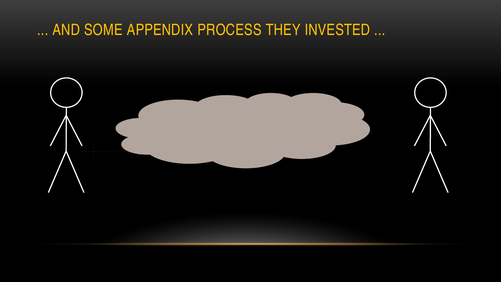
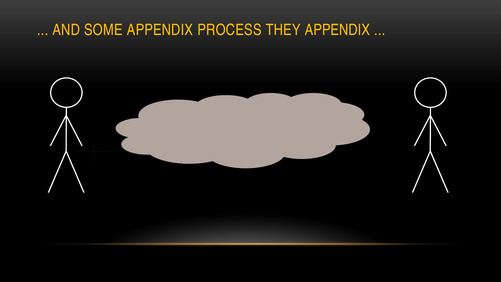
THEY INVESTED: INVESTED -> APPENDIX
